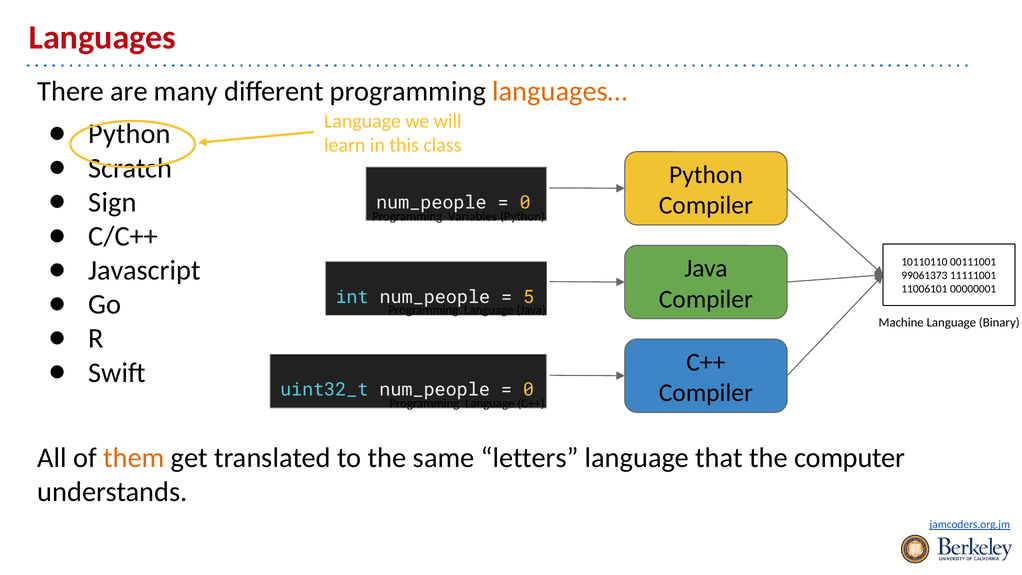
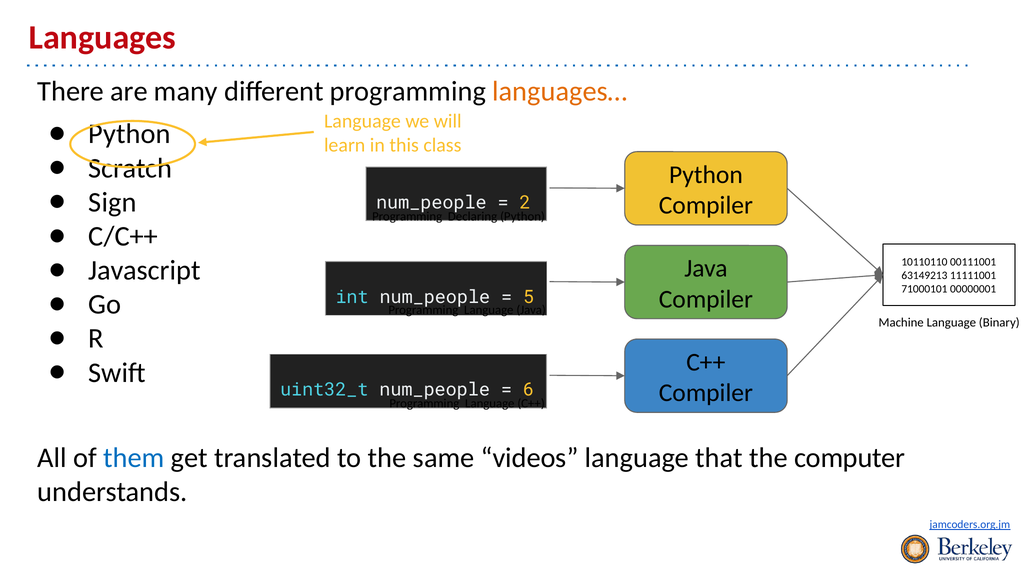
0 at (525, 202): 0 -> 2
Variables: Variables -> Declaring
99061373: 99061373 -> 63149213
11006101: 11006101 -> 71000101
0 at (528, 390): 0 -> 6
them colour: orange -> blue
letters: letters -> videos
